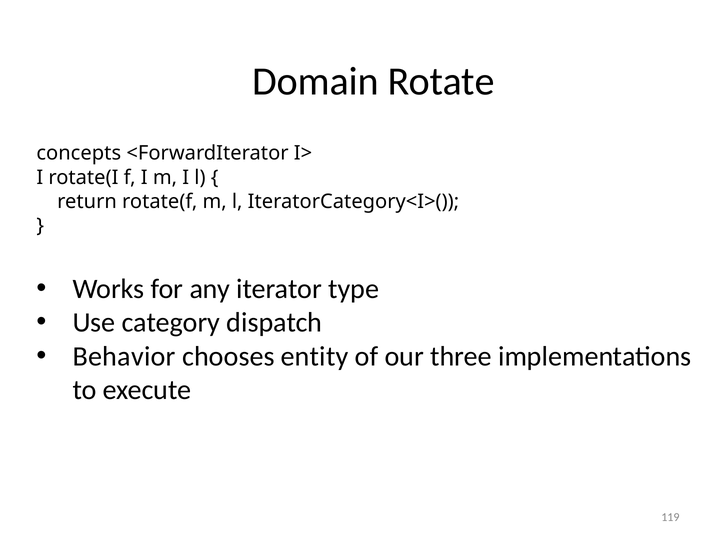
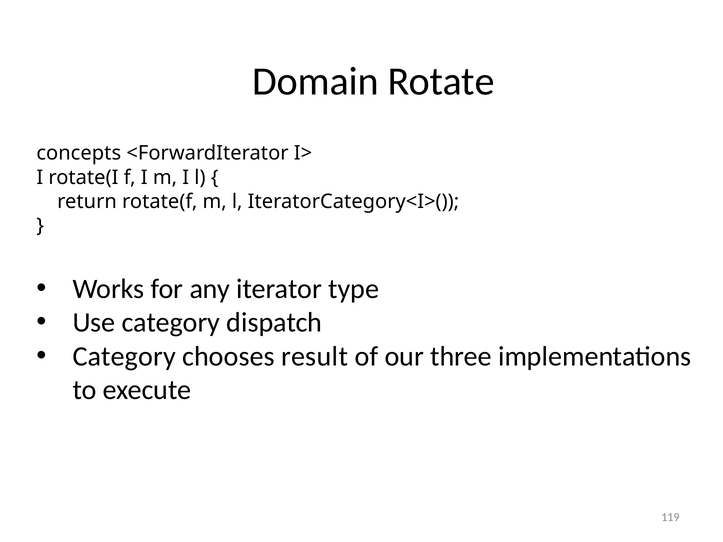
Behavior at (124, 356): Behavior -> Category
entity: entity -> result
